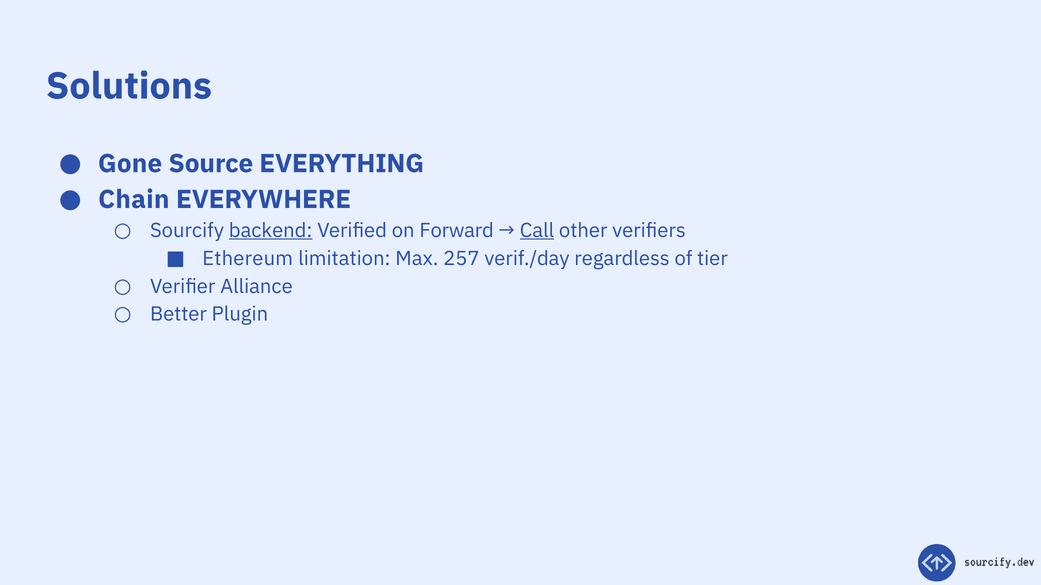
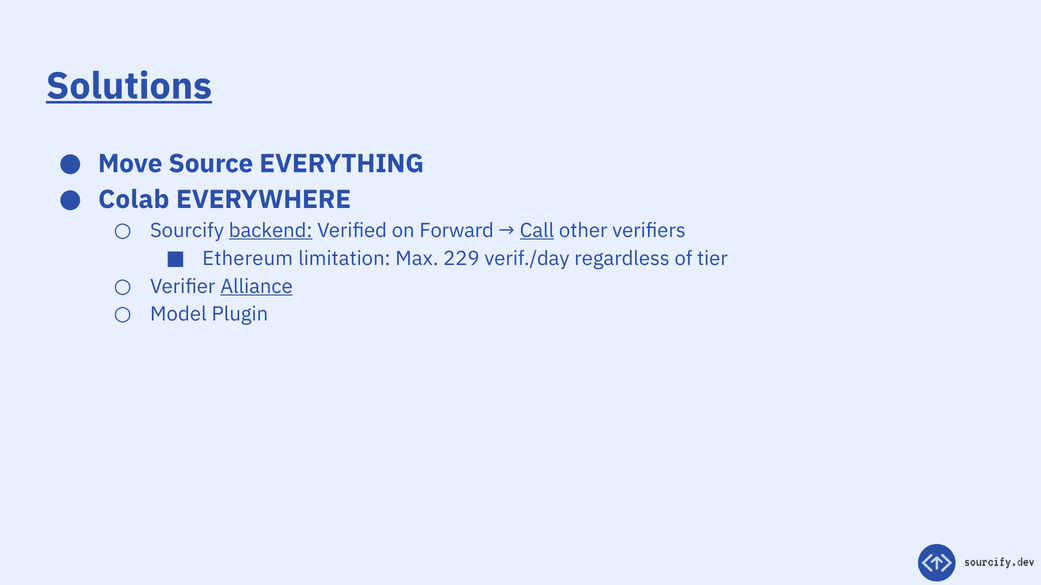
Solutions underline: none -> present
Gone: Gone -> Move
Chain: Chain -> Colab
257: 257 -> 229
Alliance underline: none -> present
Better: Better -> Model
